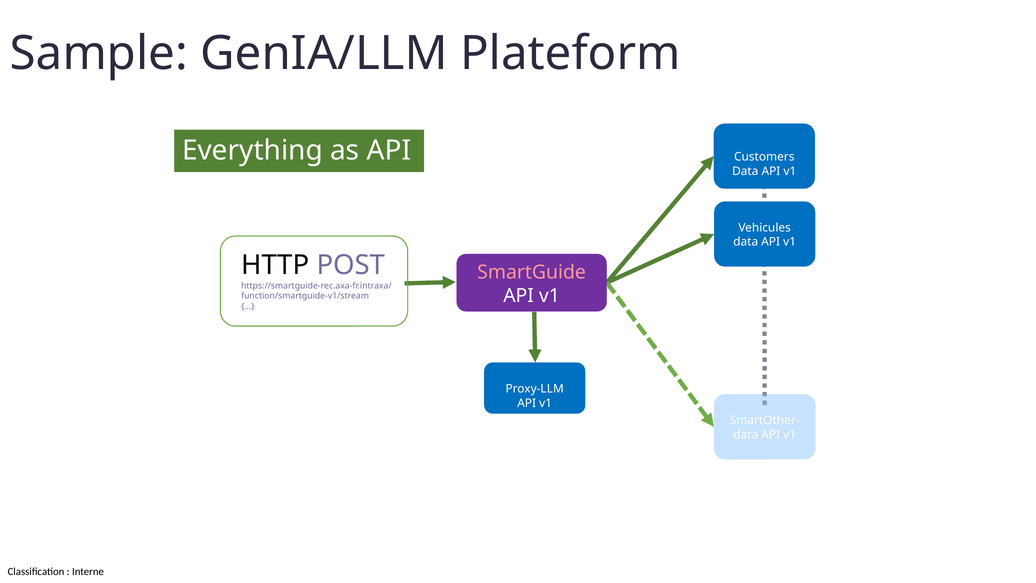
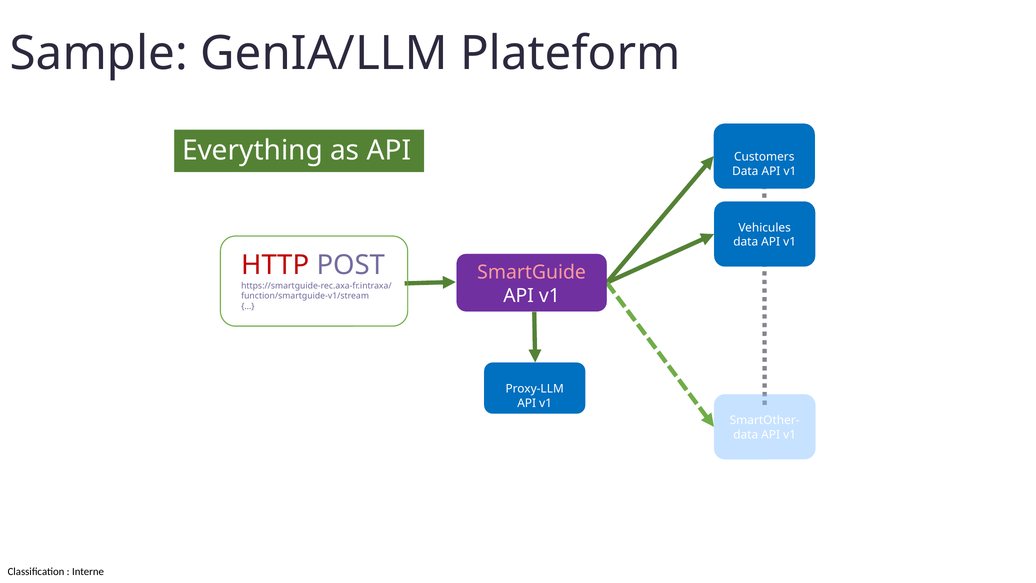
HTTP colour: black -> red
